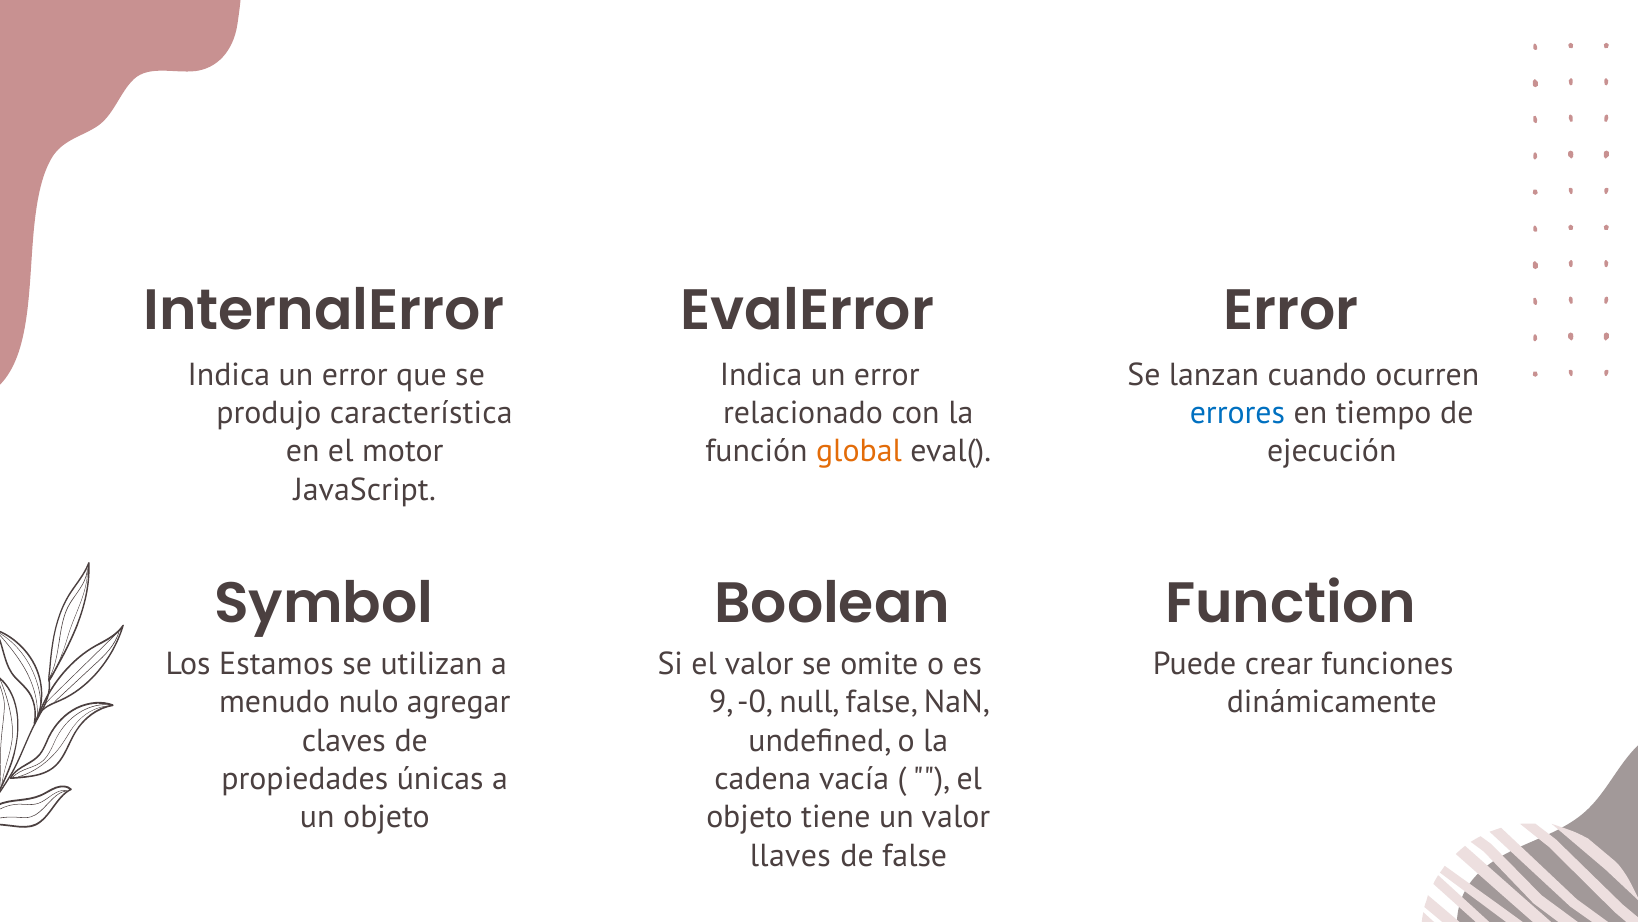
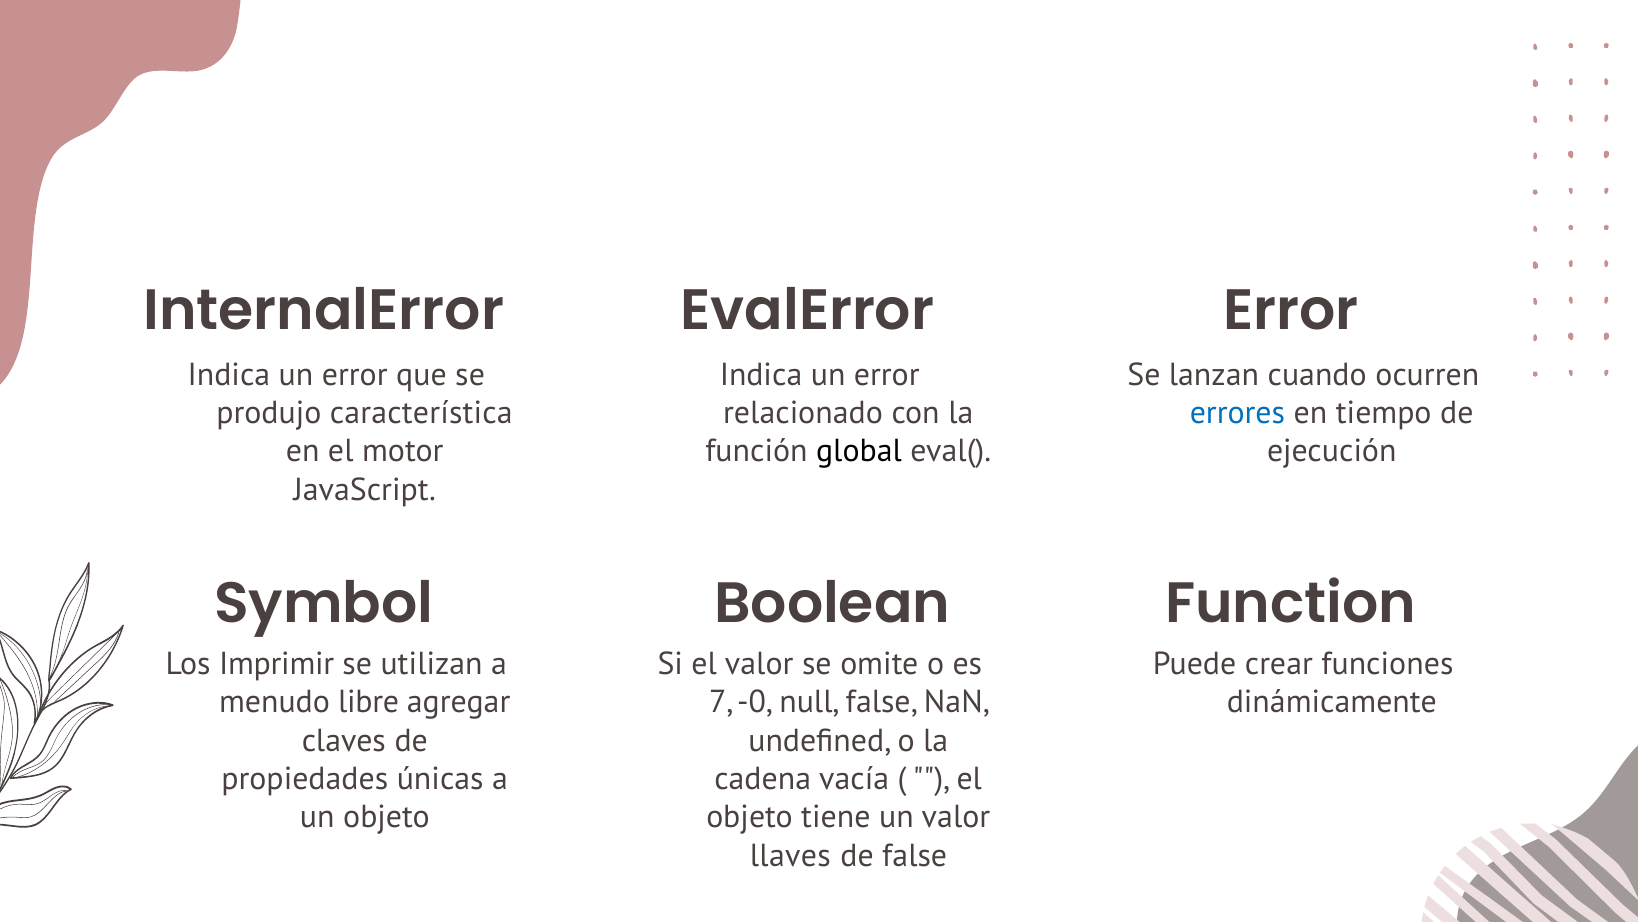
global colour: orange -> black
Estamos: Estamos -> Imprimir
nulo: nulo -> libre
9: 9 -> 7
